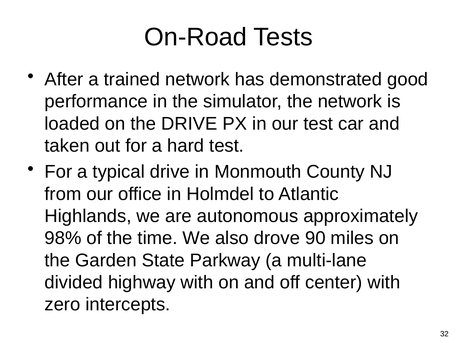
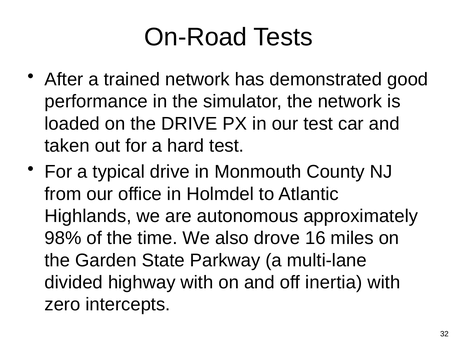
90: 90 -> 16
center: center -> inertia
